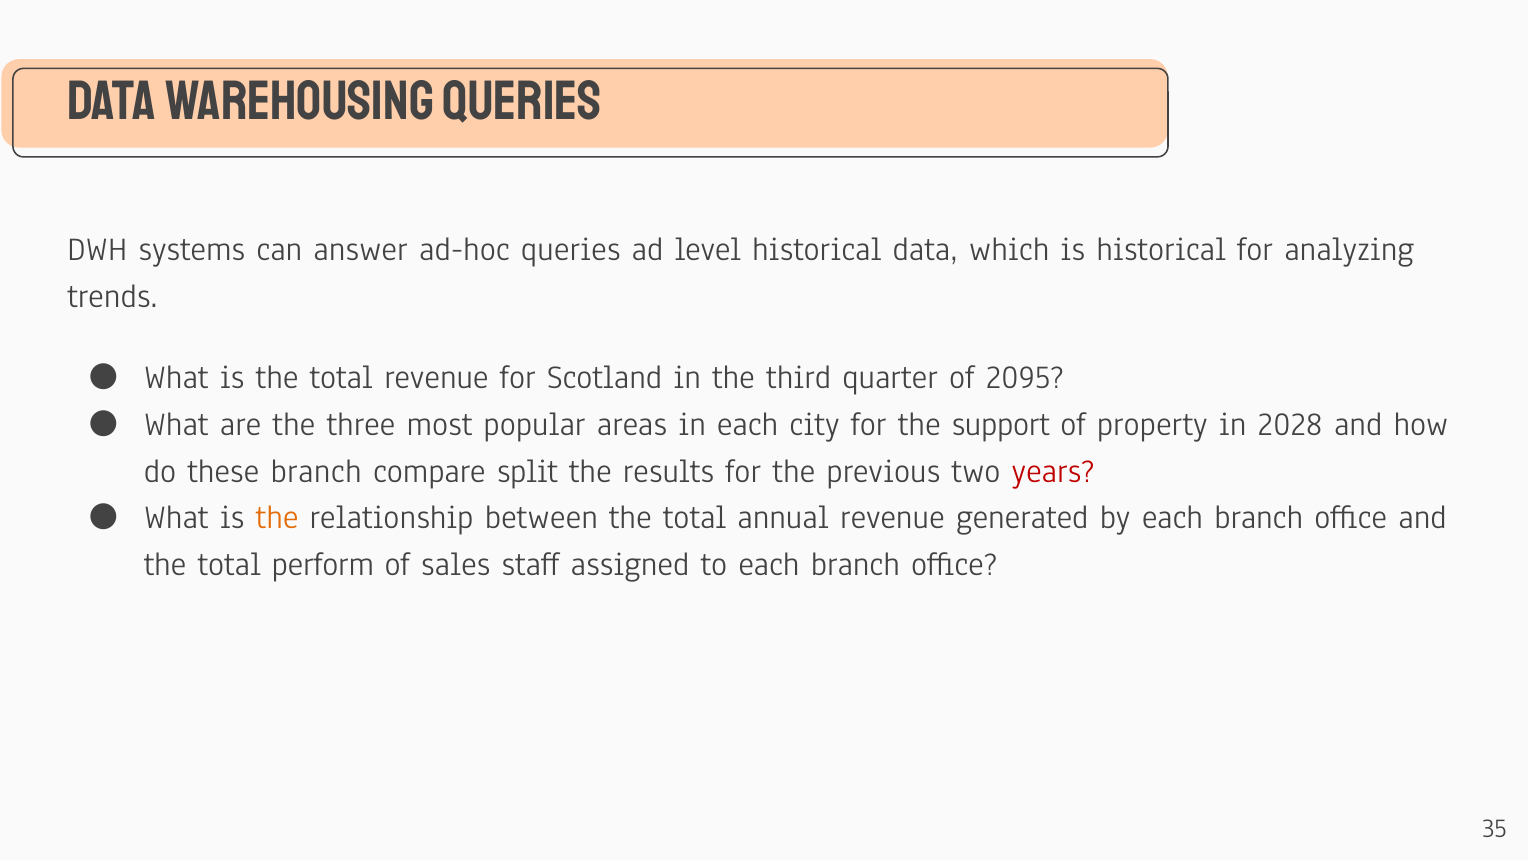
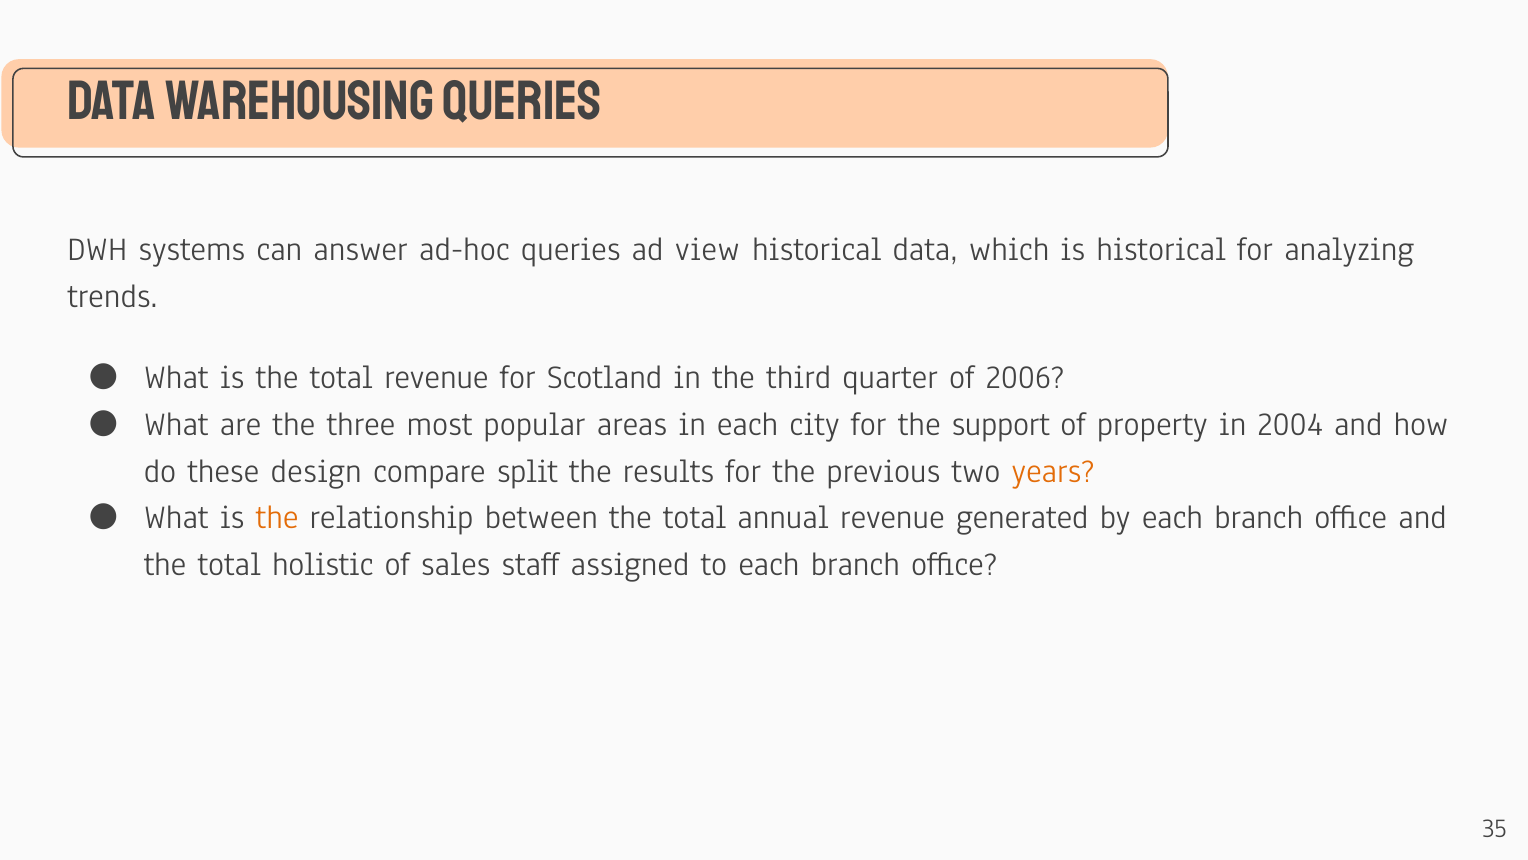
level: level -> view
2095: 2095 -> 2006
2028: 2028 -> 2004
these branch: branch -> design
years colour: red -> orange
perform: perform -> holistic
